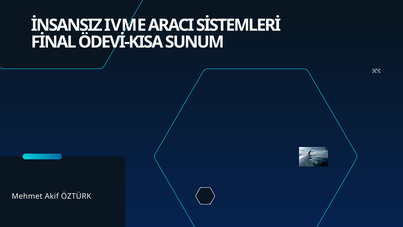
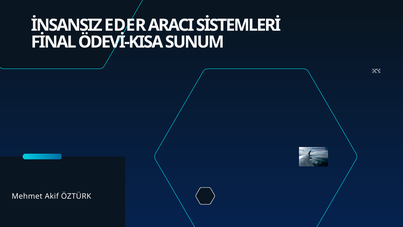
IVME: IVME -> EDER
